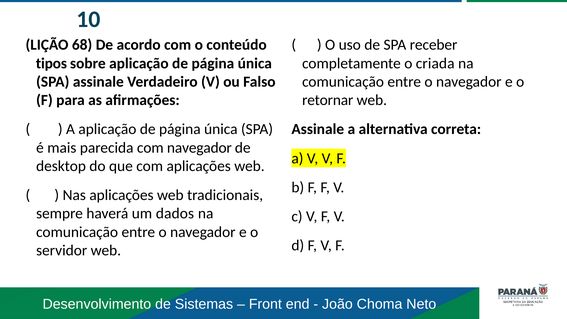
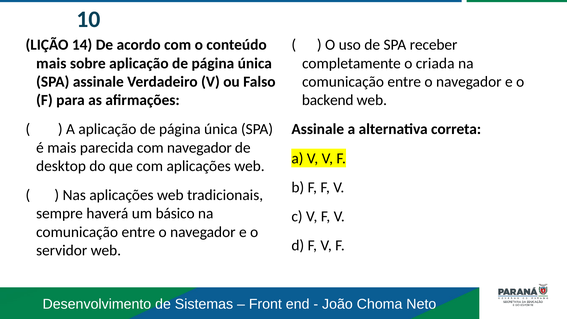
68: 68 -> 14
tipos at (51, 63): tipos -> mais
retornar: retornar -> backend
dados: dados -> básico
